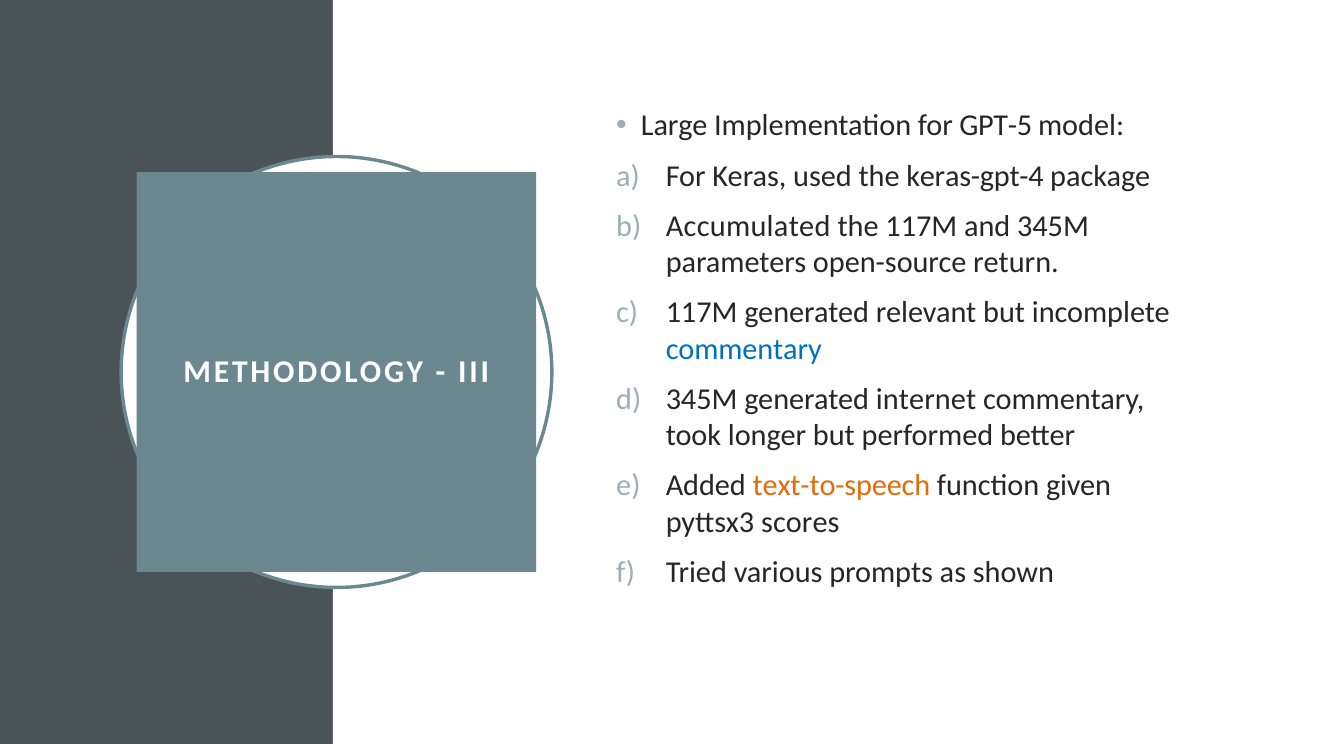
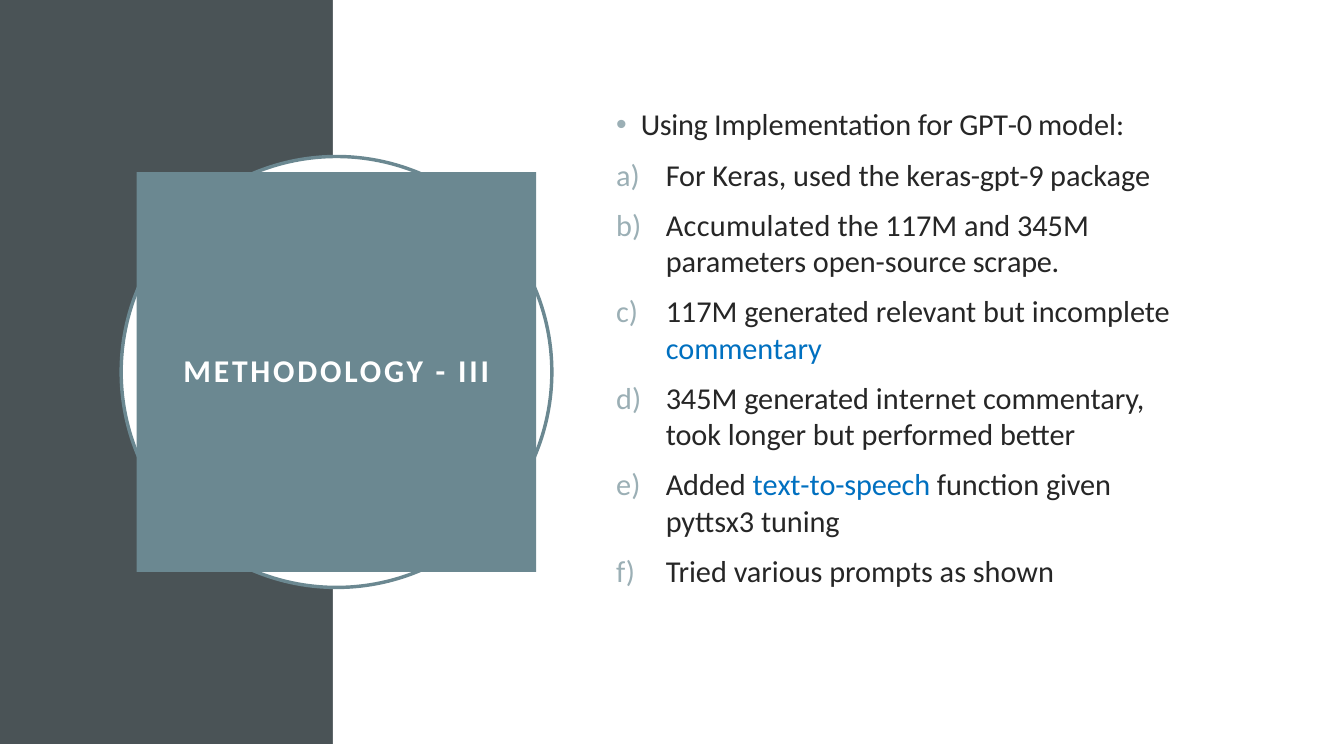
Large: Large -> Using
GPT-5: GPT-5 -> GPT-0
keras-gpt-4: keras-gpt-4 -> keras-gpt-9
return: return -> scrape
text-to-speech colour: orange -> blue
scores: scores -> tuning
